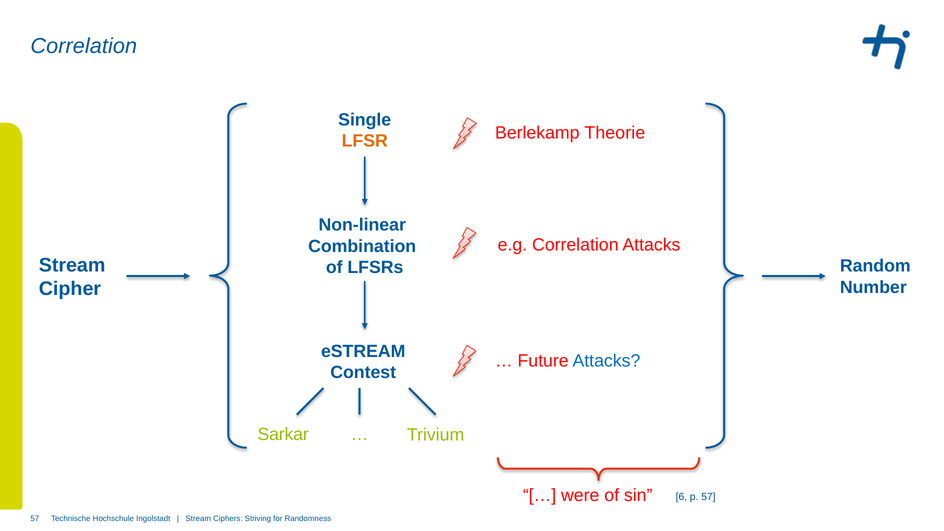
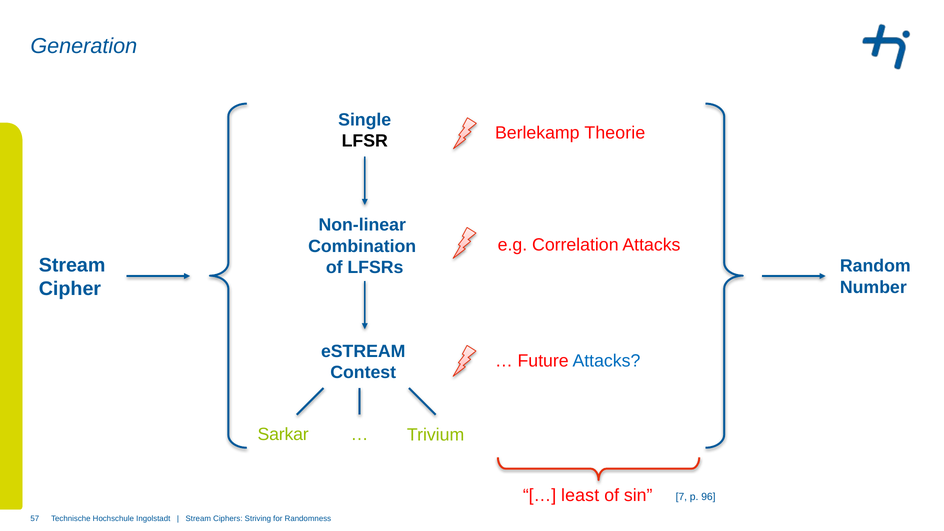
Correlation at (84, 46): Correlation -> Generation
LFSR colour: orange -> black
were: were -> least
6: 6 -> 7
p 57: 57 -> 96
